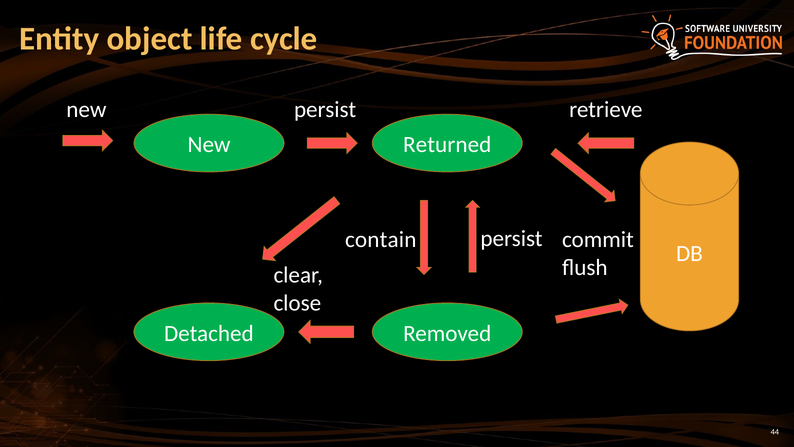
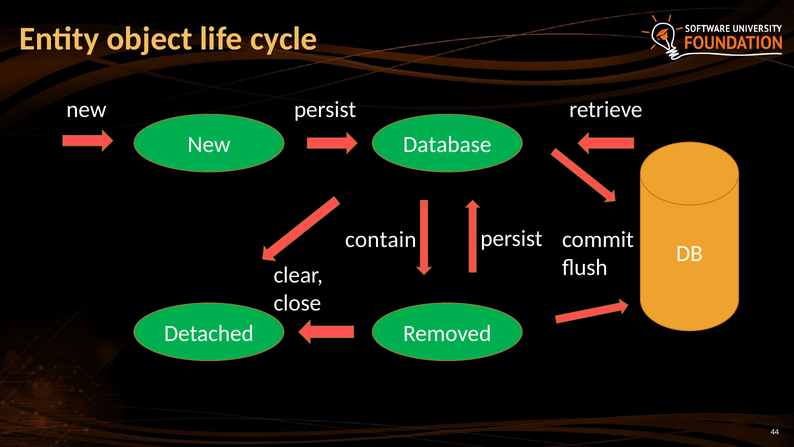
Returned: Returned -> Database
